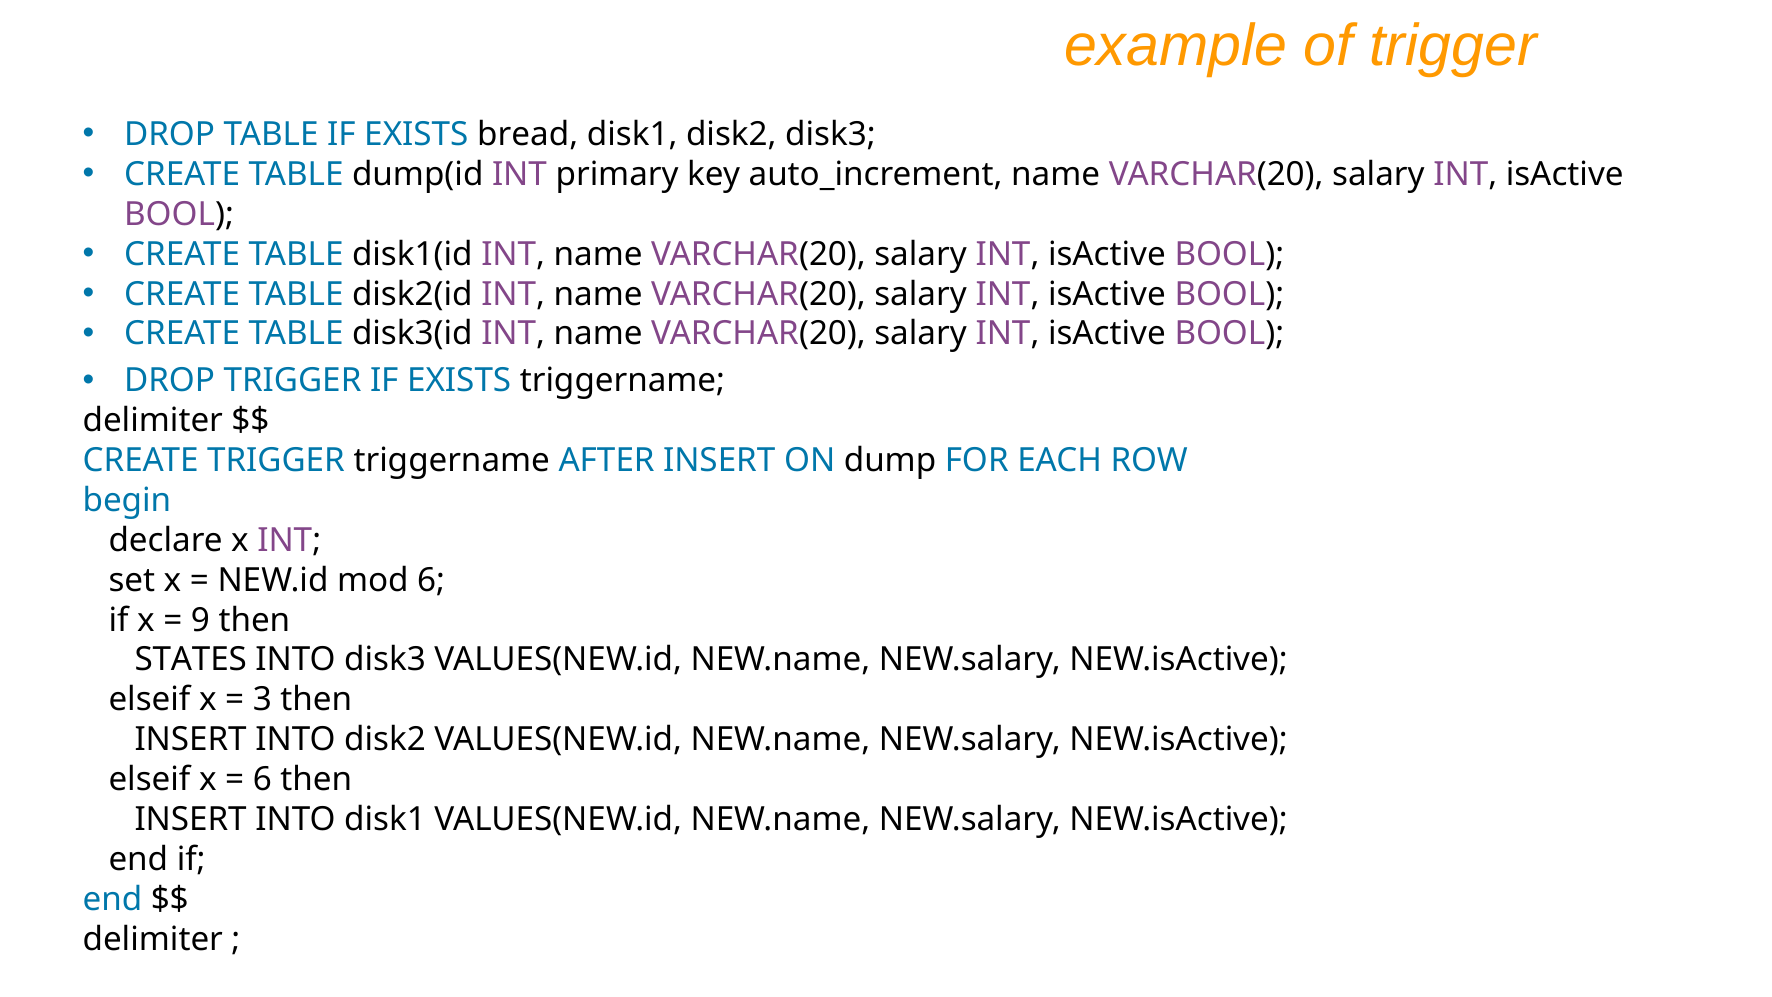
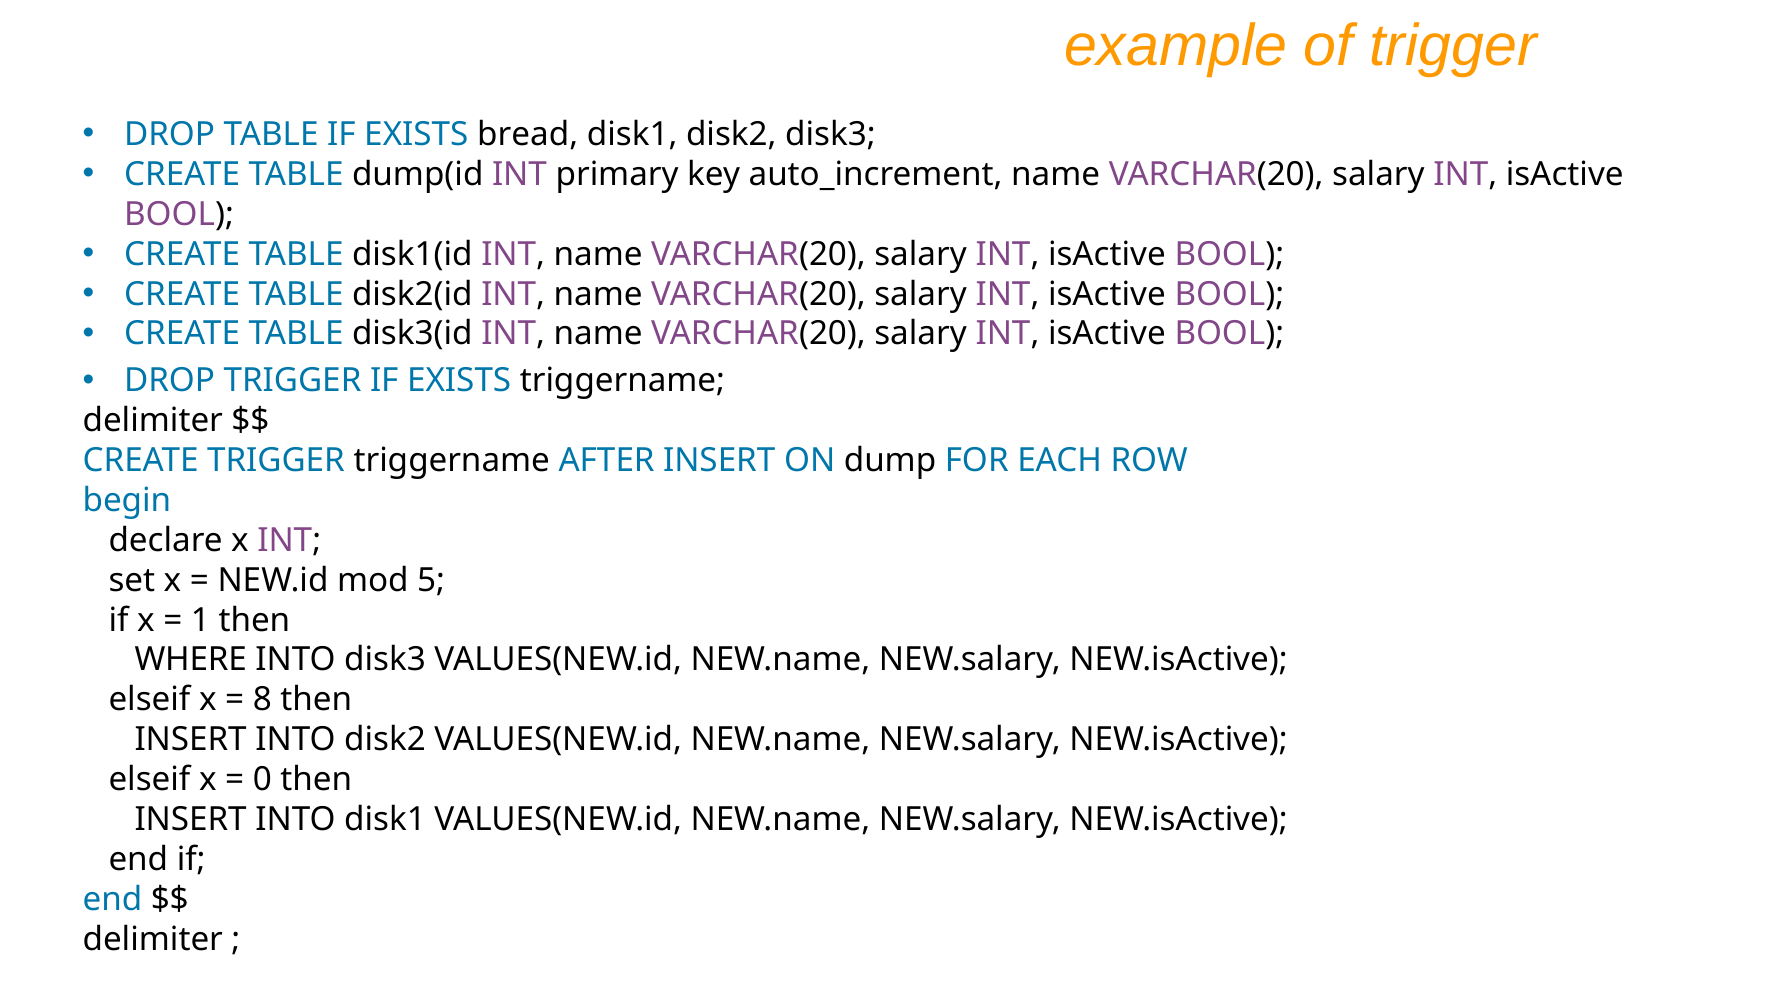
mod 6: 6 -> 5
9: 9 -> 1
STATES: STATES -> WHERE
3: 3 -> 8
6 at (262, 779): 6 -> 0
